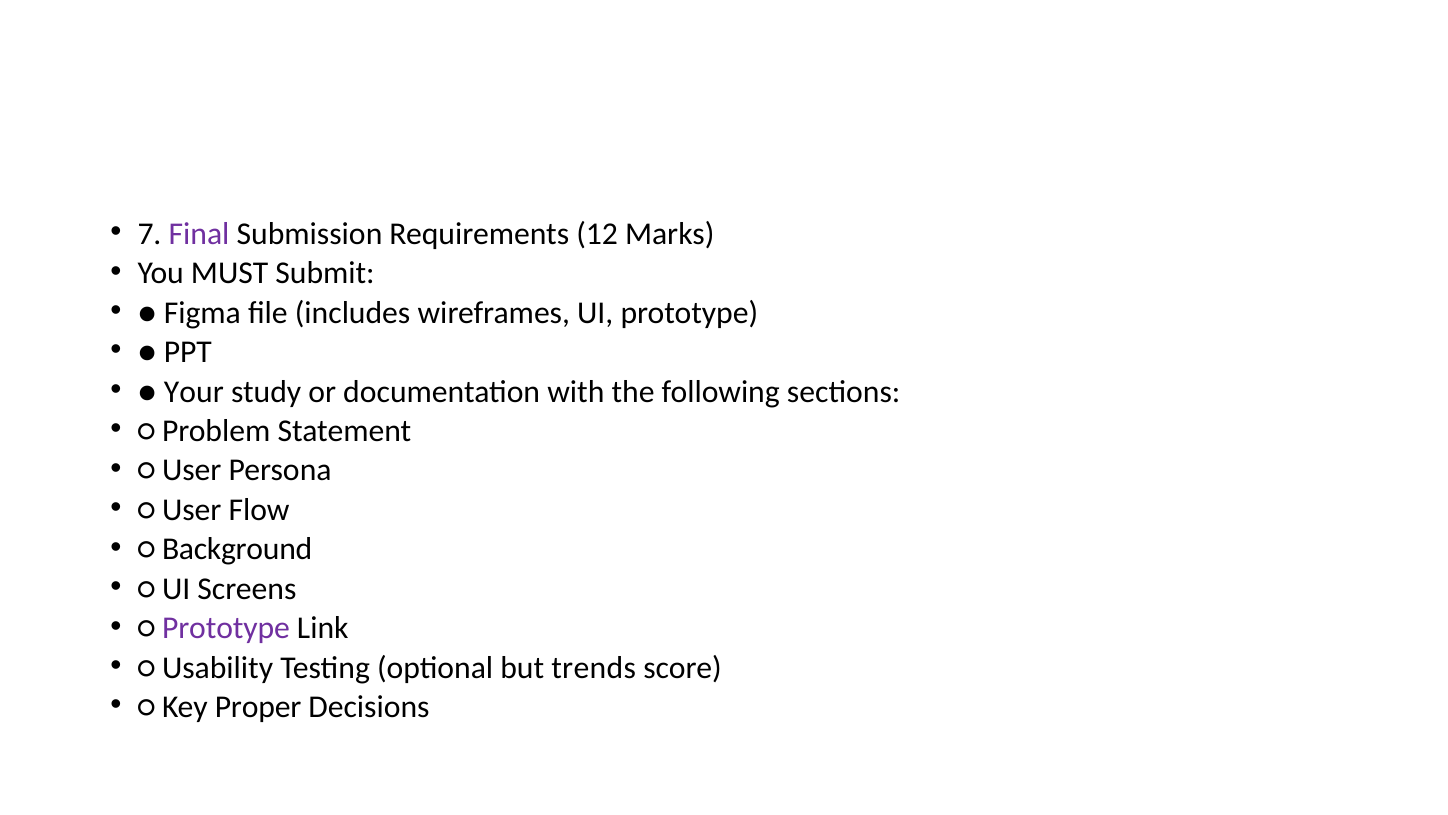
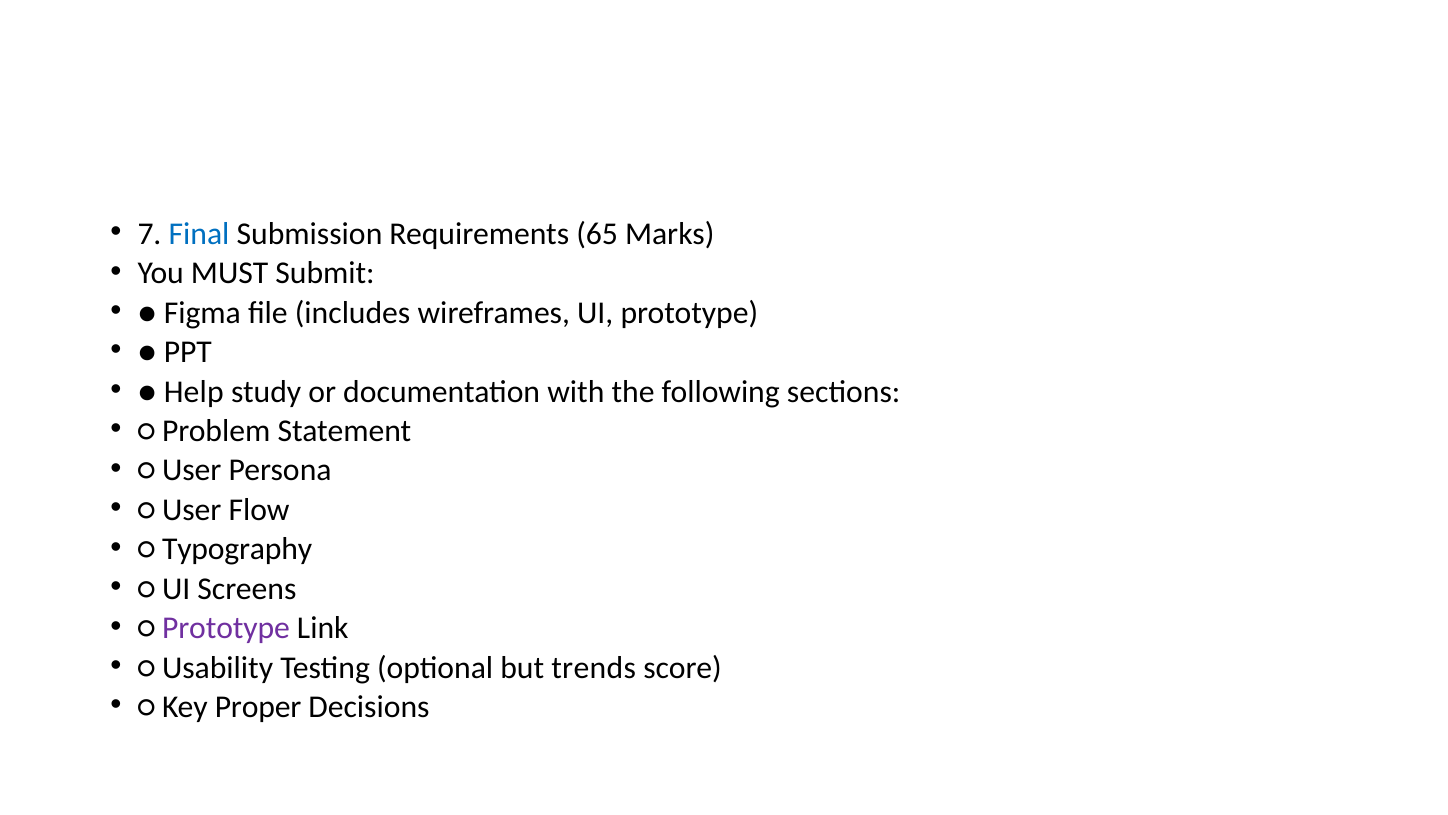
Final colour: purple -> blue
12: 12 -> 65
Your: Your -> Help
Background: Background -> Typography
